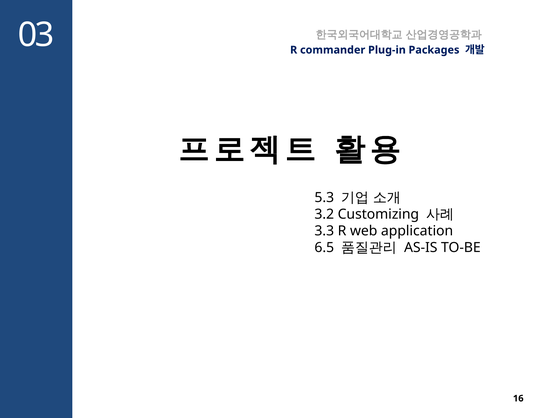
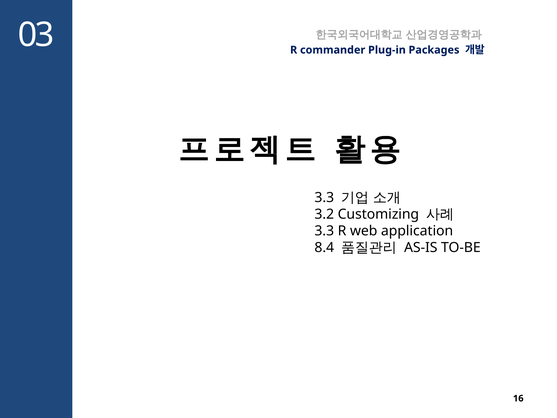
5.3 at (324, 197): 5.3 -> 3.3
6.5: 6.5 -> 8.4
